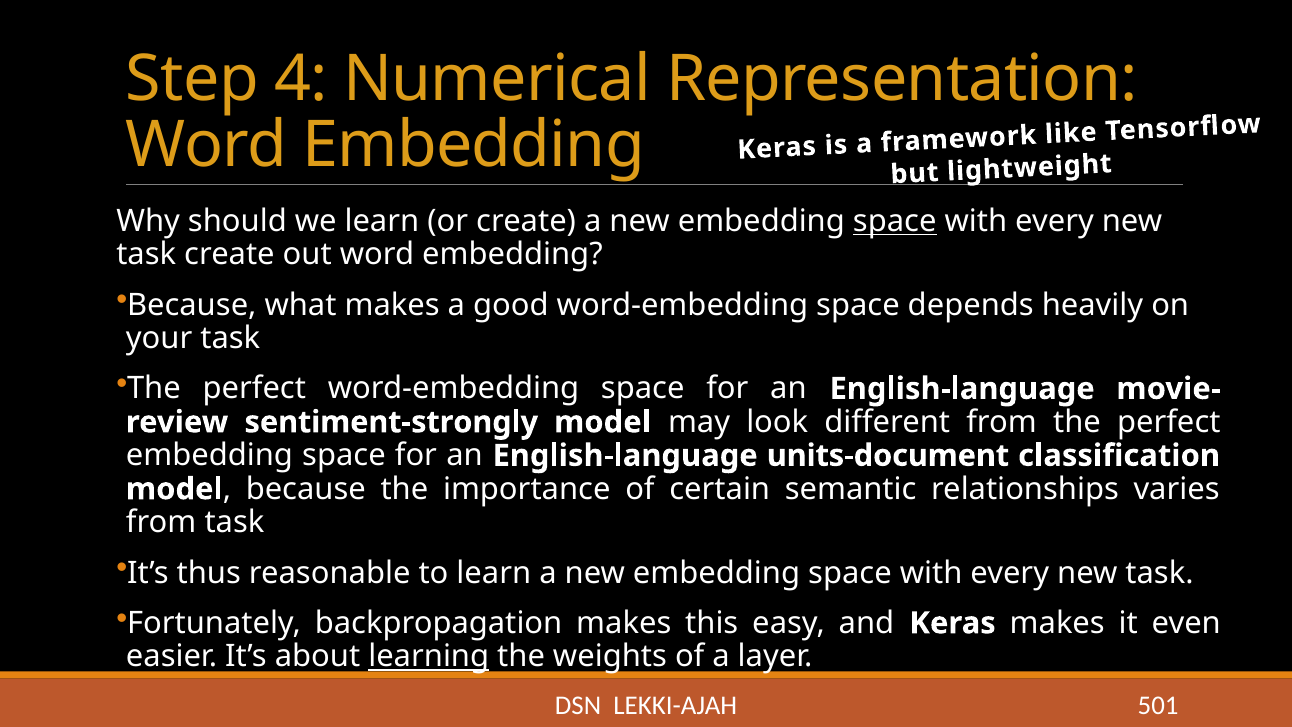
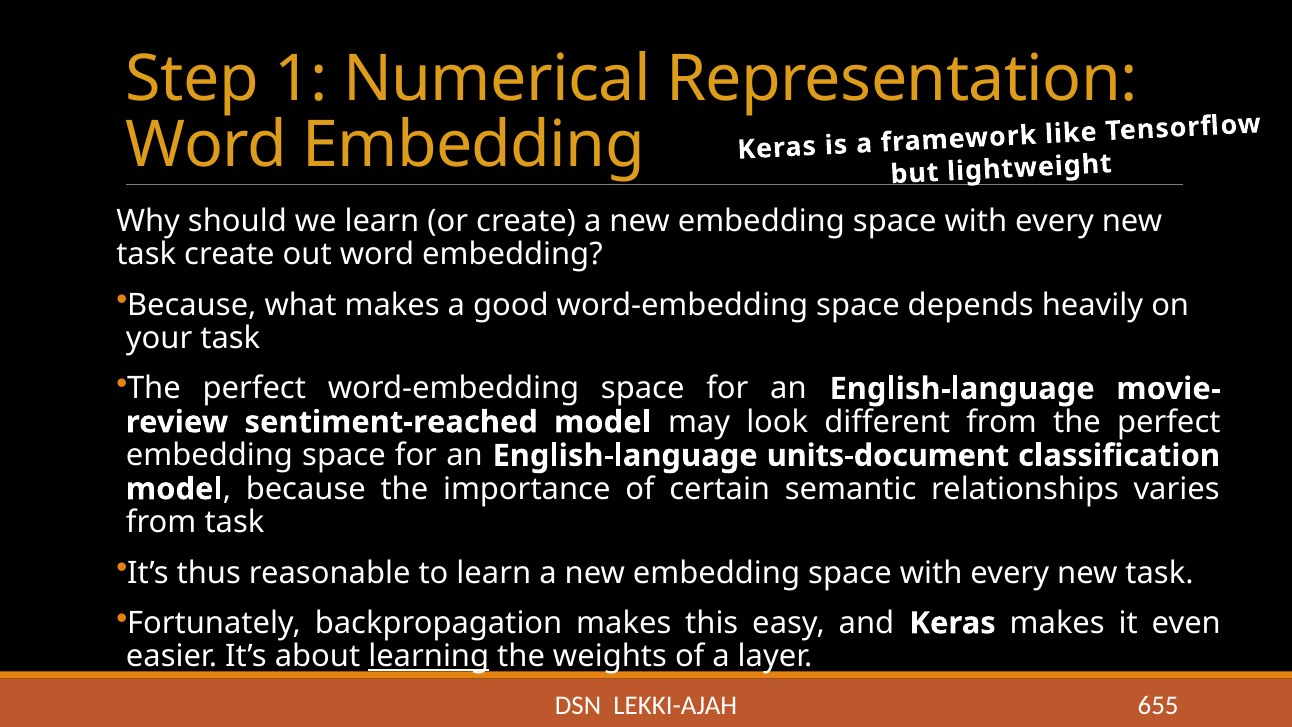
4: 4 -> 1
space at (895, 221) underline: present -> none
sentiment-strongly: sentiment-strongly -> sentiment-reached
501: 501 -> 655
